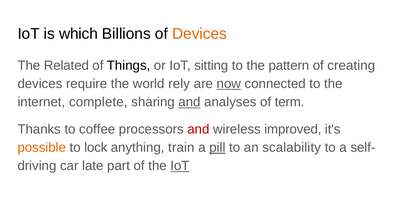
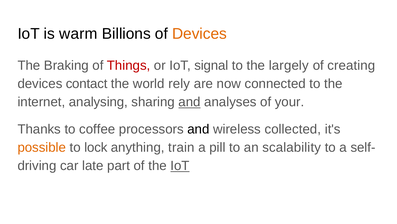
which: which -> warm
Related: Related -> Braking
Things colour: black -> red
sitting: sitting -> signal
pattern: pattern -> largely
require: require -> contact
now underline: present -> none
complete: complete -> analysing
term: term -> your
and at (198, 129) colour: red -> black
improved: improved -> collected
pill underline: present -> none
